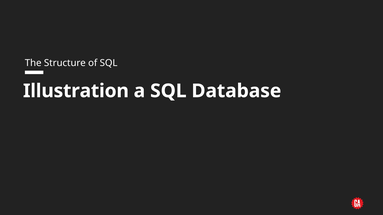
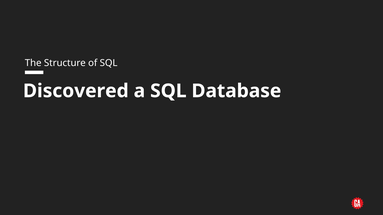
Illustration: Illustration -> Discovered
